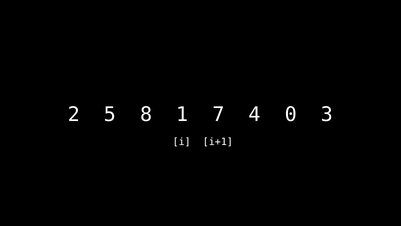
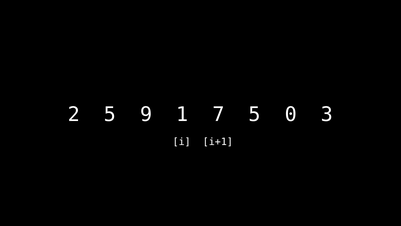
8: 8 -> 9
7 4: 4 -> 5
